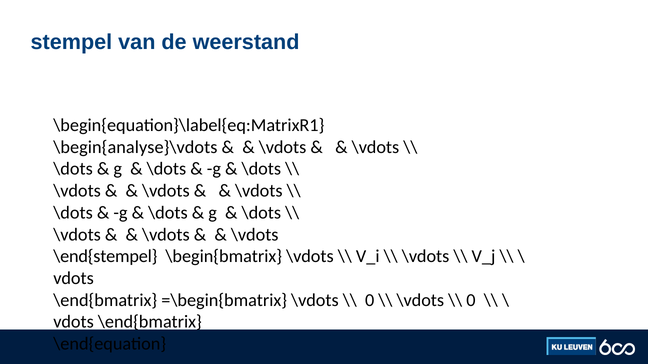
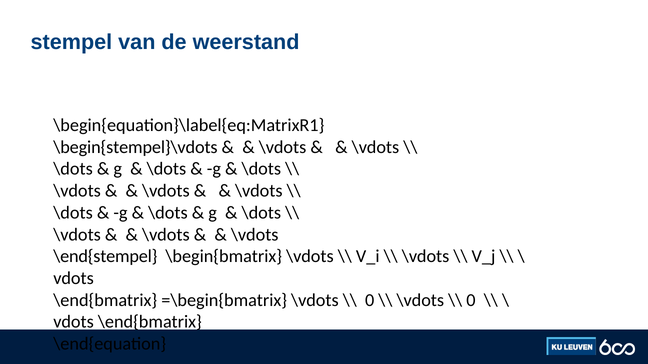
\begin{analyse}\vdots: \begin{analyse}\vdots -> \begin{stempel}\vdots
